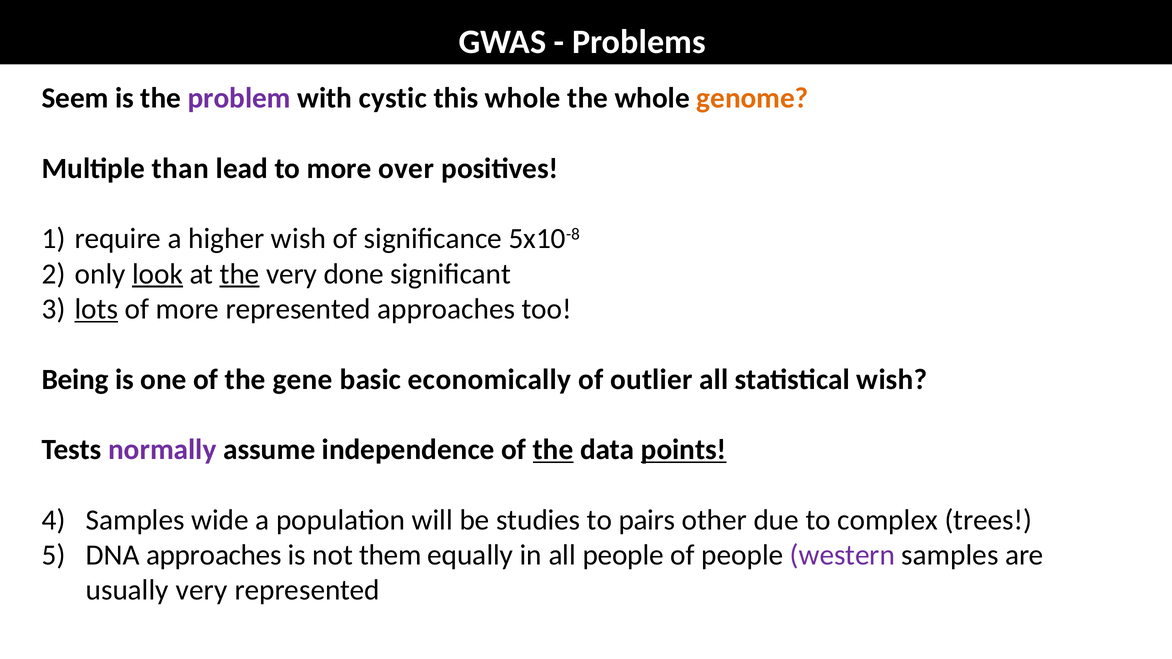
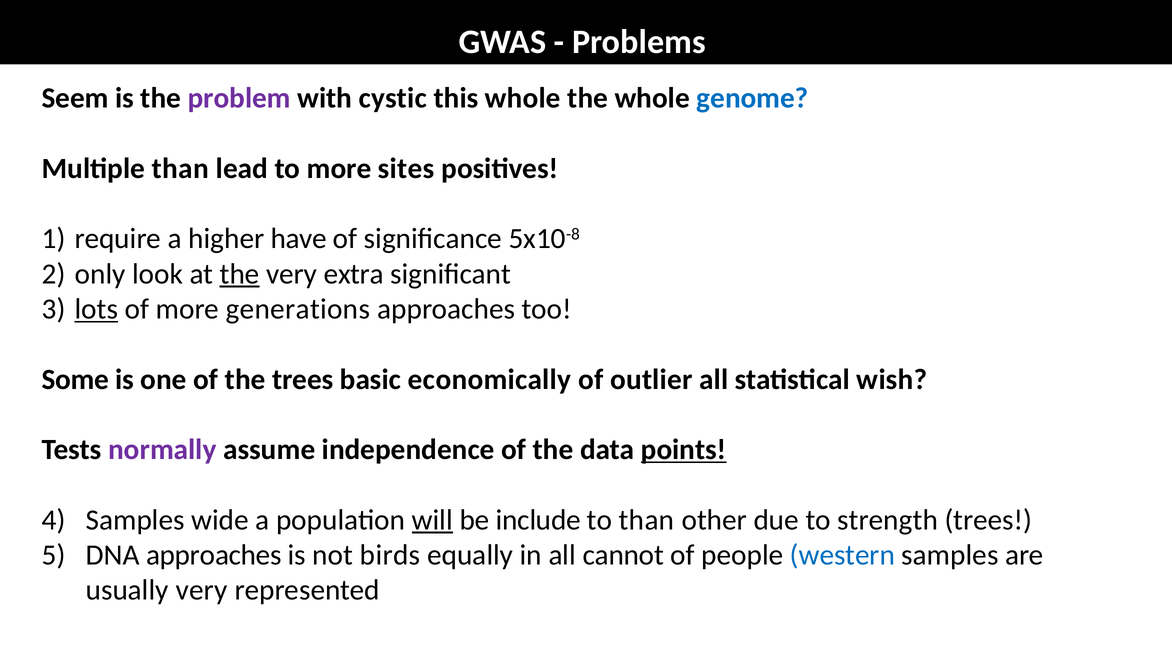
genome colour: orange -> blue
over: over -> sites
higher wish: wish -> have
look underline: present -> none
done: done -> extra
more represented: represented -> generations
Being: Being -> Some
the gene: gene -> trees
the at (553, 450) underline: present -> none
will underline: none -> present
studies: studies -> include
to pairs: pairs -> than
complex: complex -> strength
them: them -> birds
all people: people -> cannot
western colour: purple -> blue
